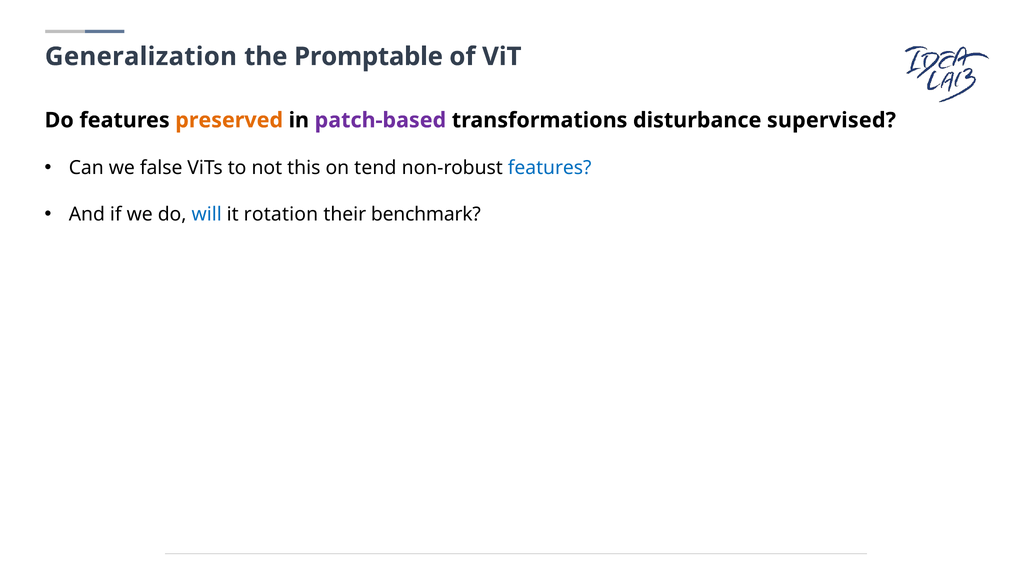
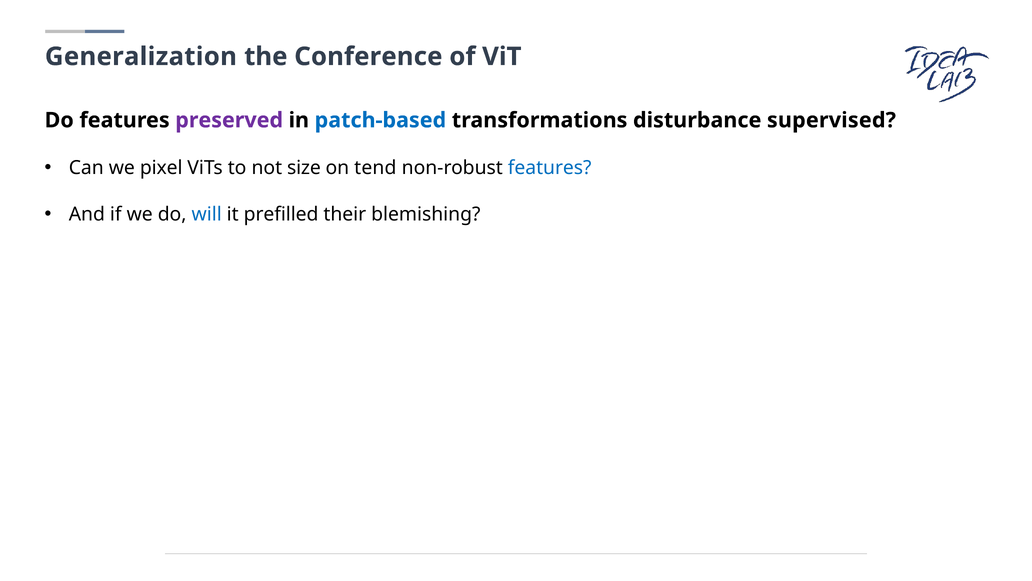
Promptable: Promptable -> Conference
preserved colour: orange -> purple
patch-based colour: purple -> blue
false: false -> pixel
this: this -> size
rotation: rotation -> prefilled
benchmark: benchmark -> blemishing
